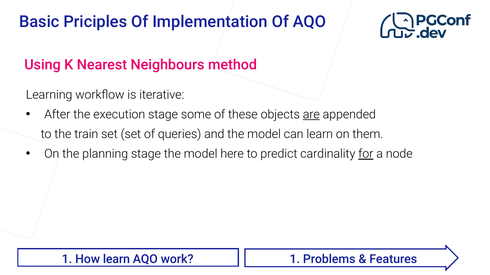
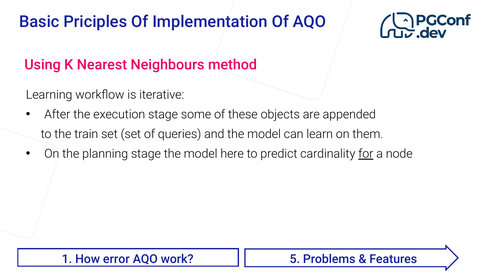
are underline: present -> none
How learn: learn -> error
work 1: 1 -> 5
